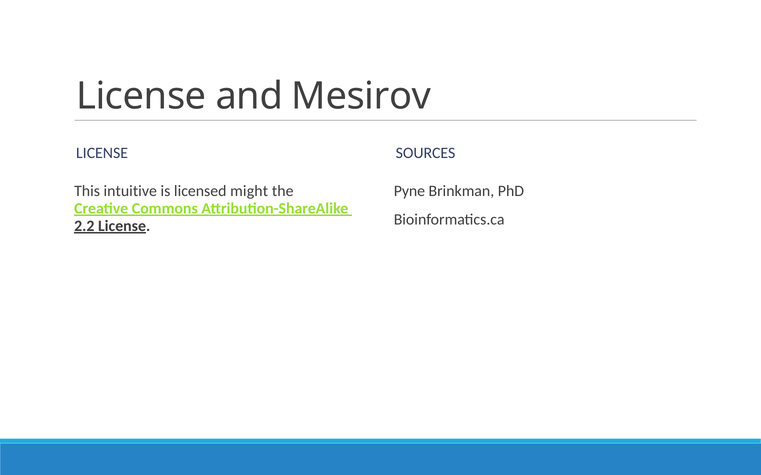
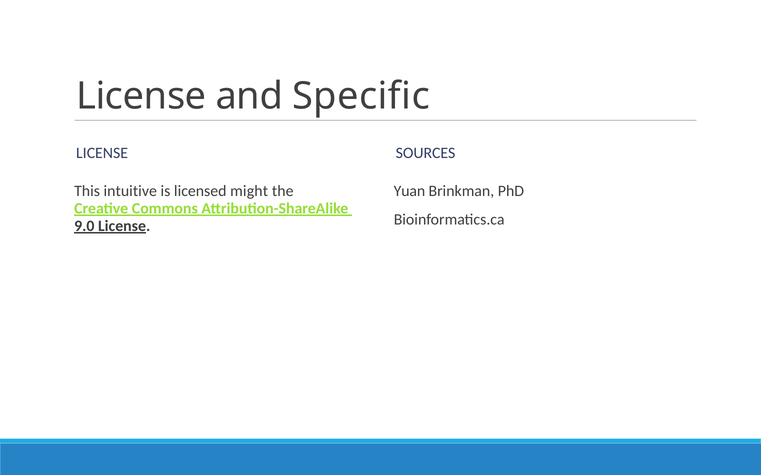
Mesirov: Mesirov -> Specific
Pyne: Pyne -> Yuan
2.2: 2.2 -> 9.0
